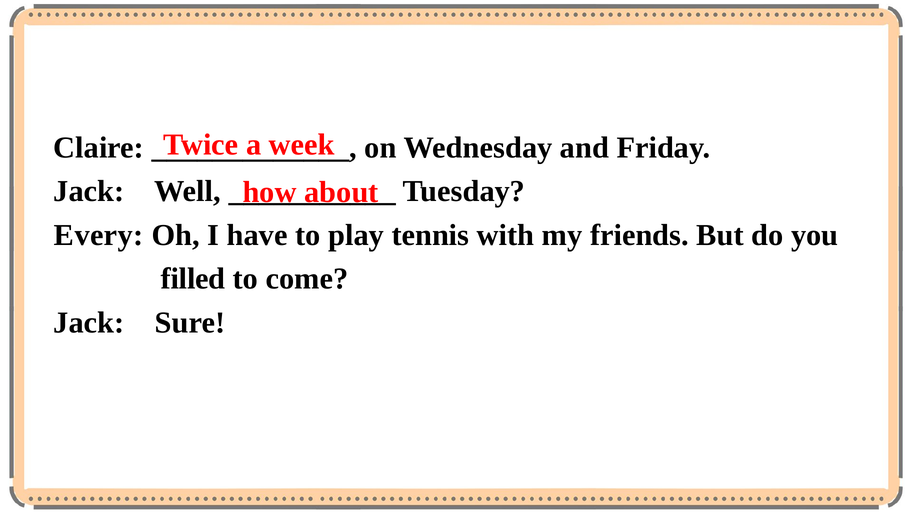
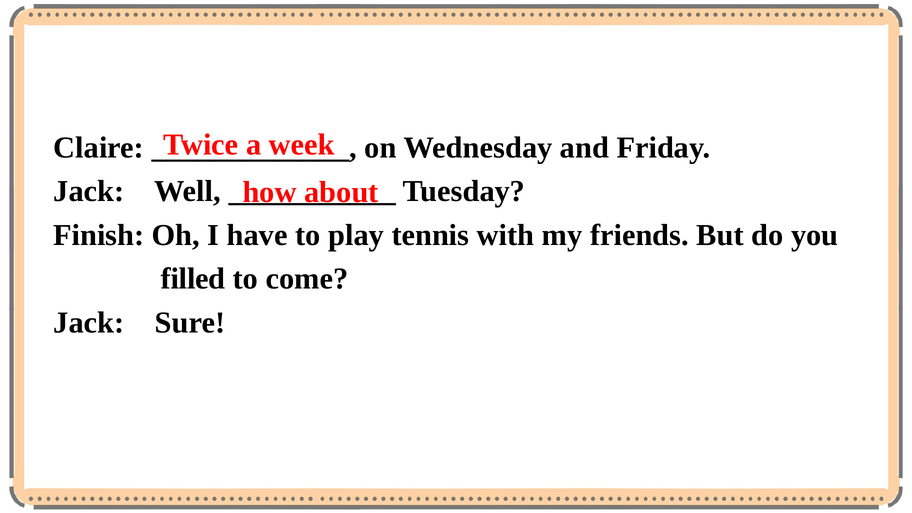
Every: Every -> Finish
